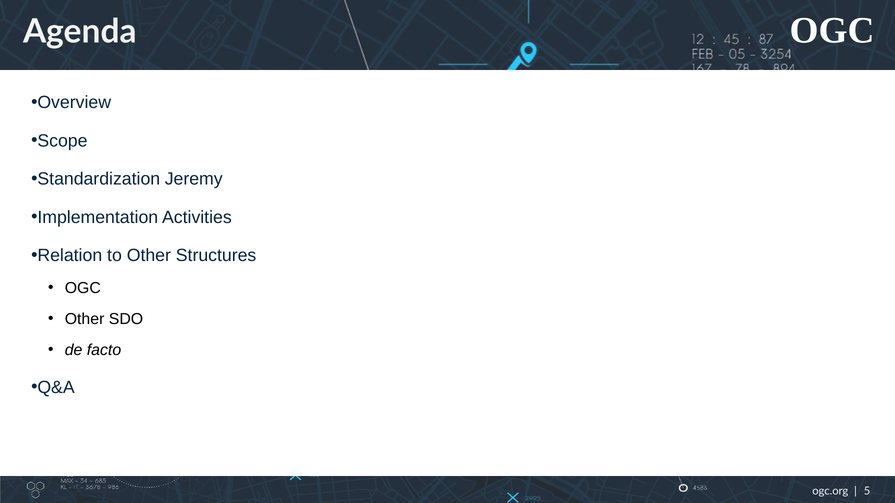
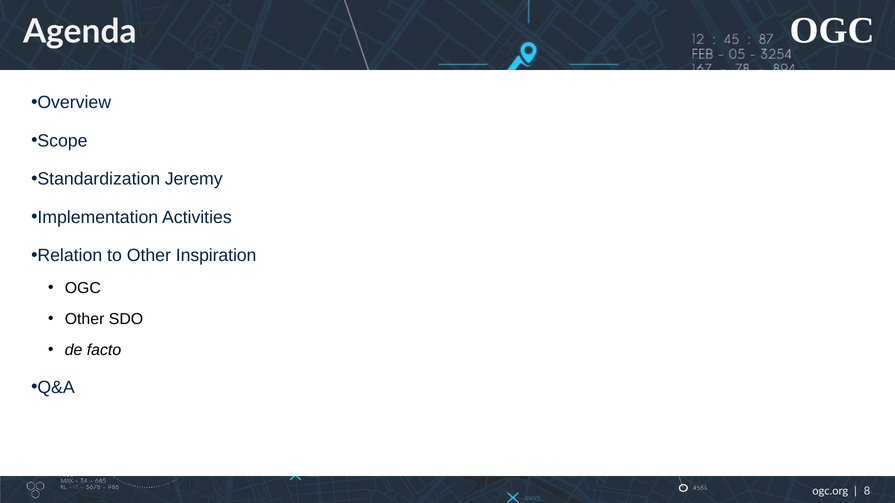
Structures: Structures -> Inspiration
5: 5 -> 8
